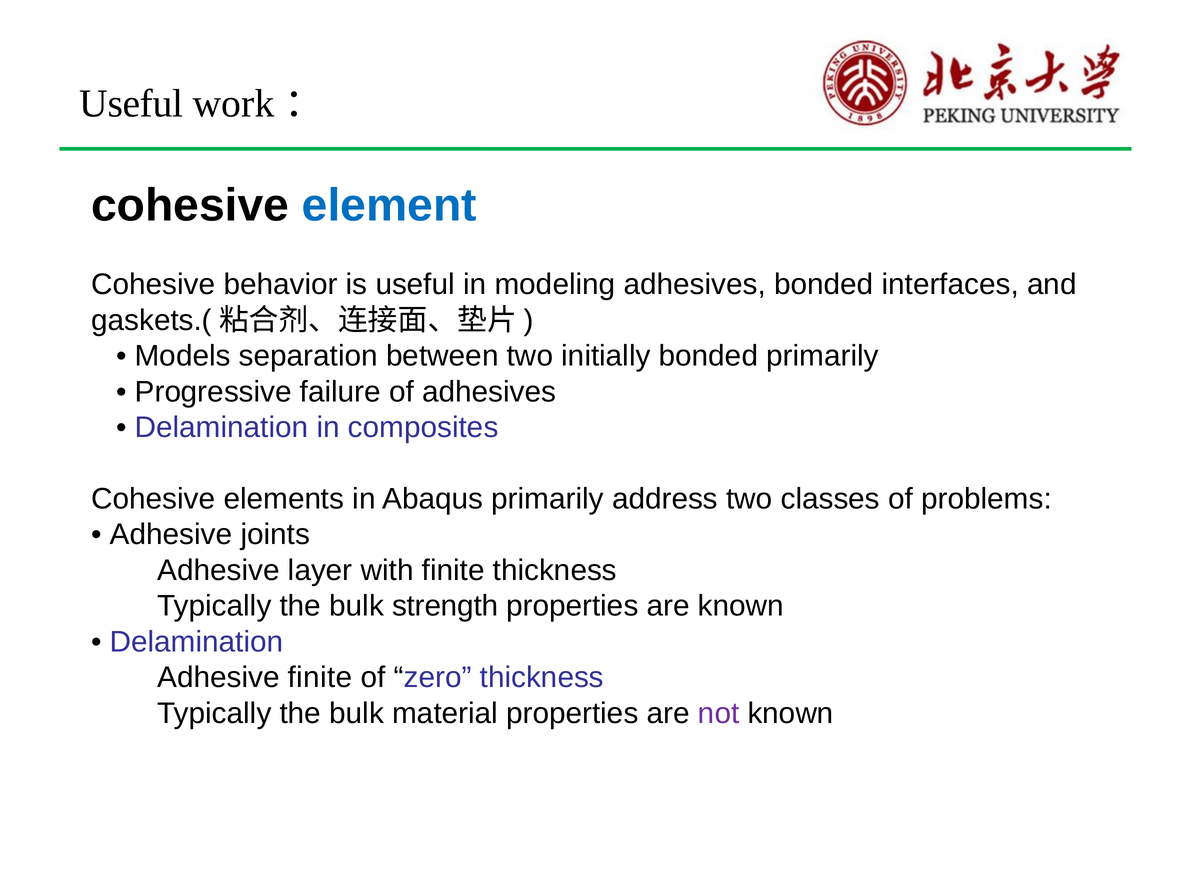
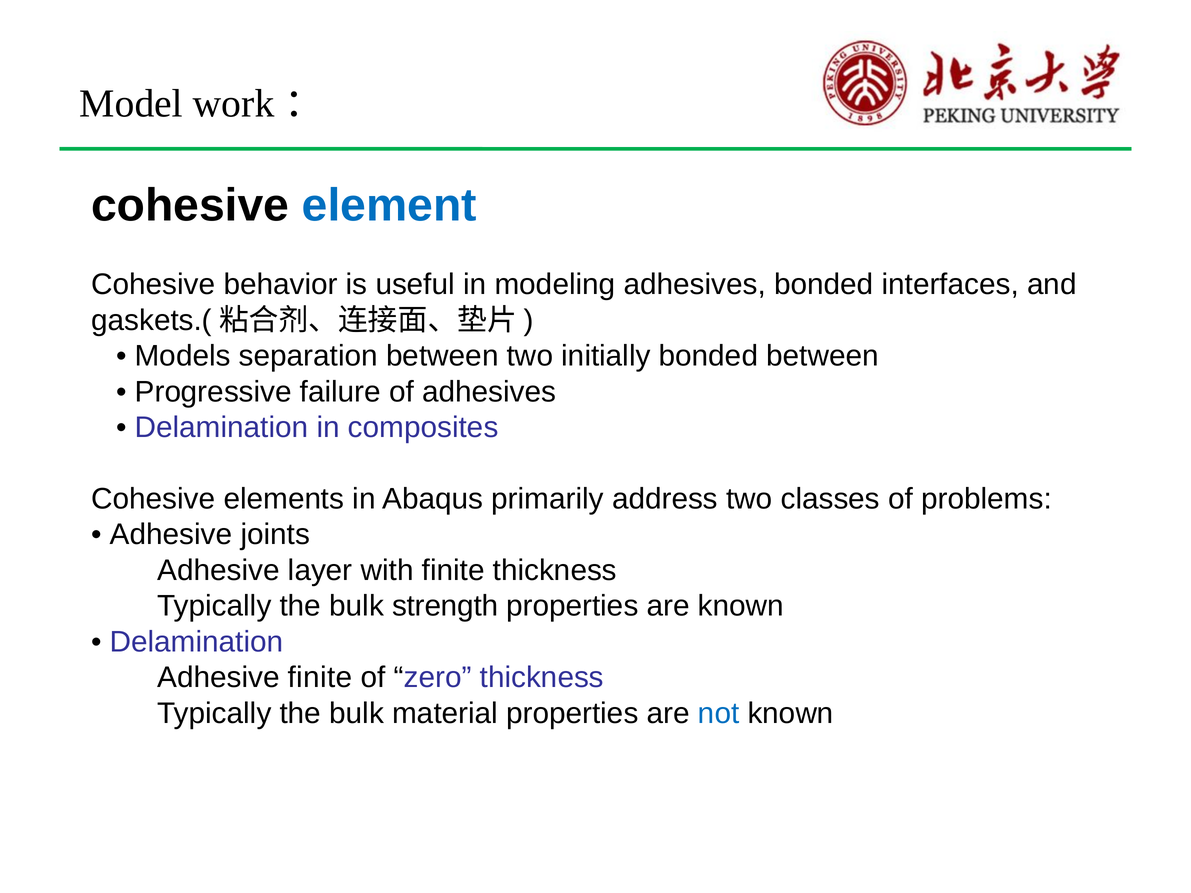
Useful at (131, 104): Useful -> Model
bonded primarily: primarily -> between
not colour: purple -> blue
